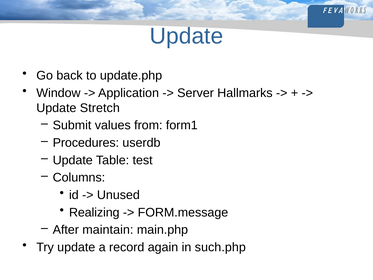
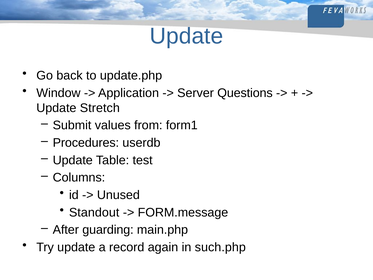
Hallmarks: Hallmarks -> Questions
Realizing: Realizing -> Standout
maintain: maintain -> guarding
